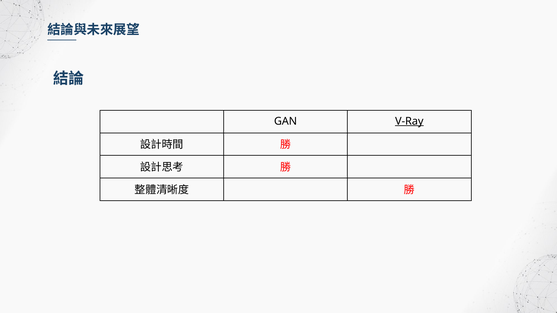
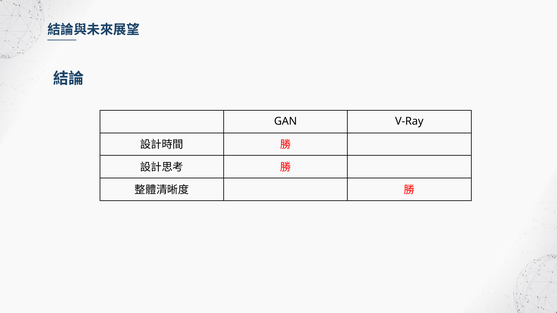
V-Ray underline: present -> none
